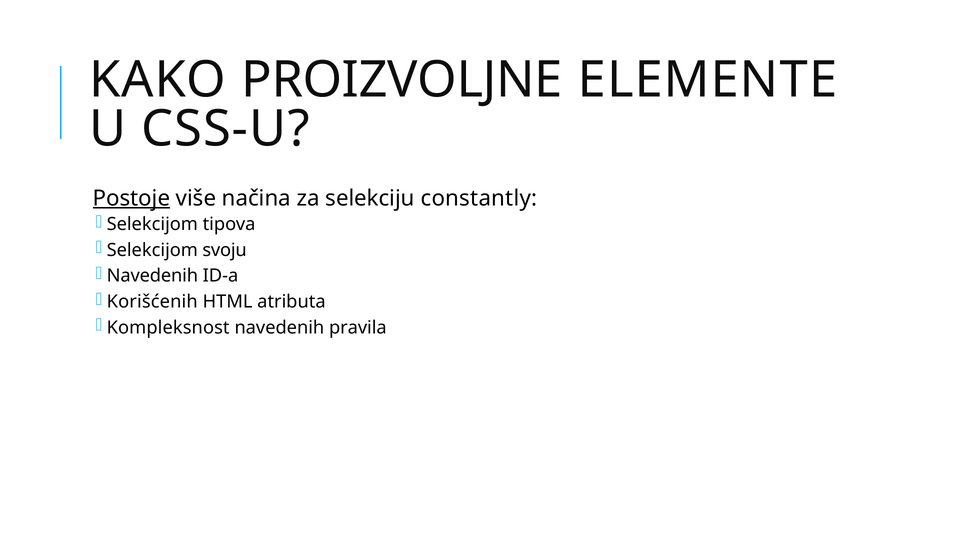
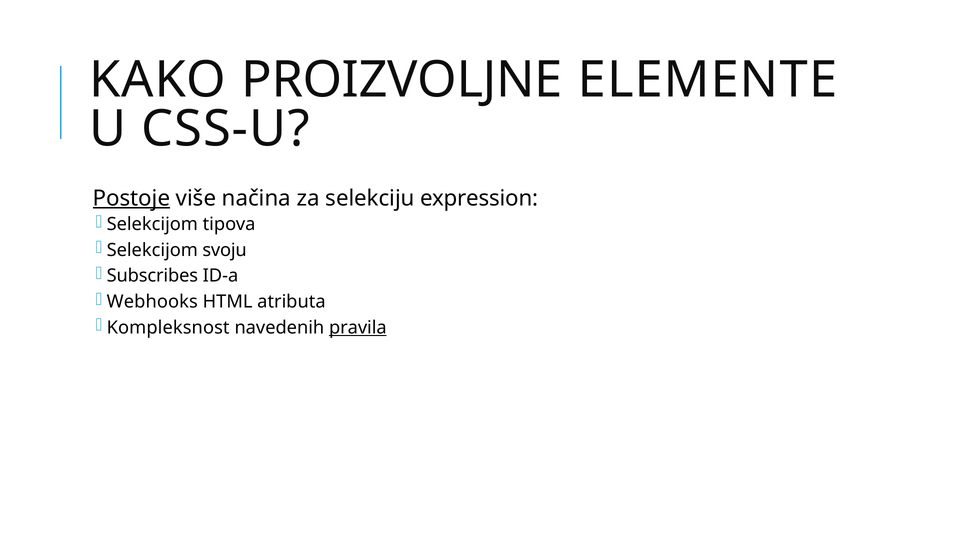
constantly: constantly -> expression
Navedenih at (152, 276): Navedenih -> Subscribes
Korišćenih: Korišćenih -> Webhooks
pravila underline: none -> present
